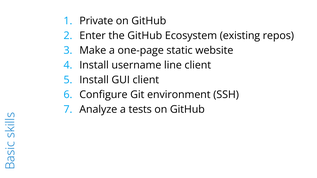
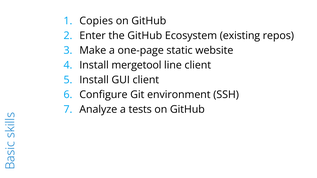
Private: Private -> Copies
username: username -> mergetool
